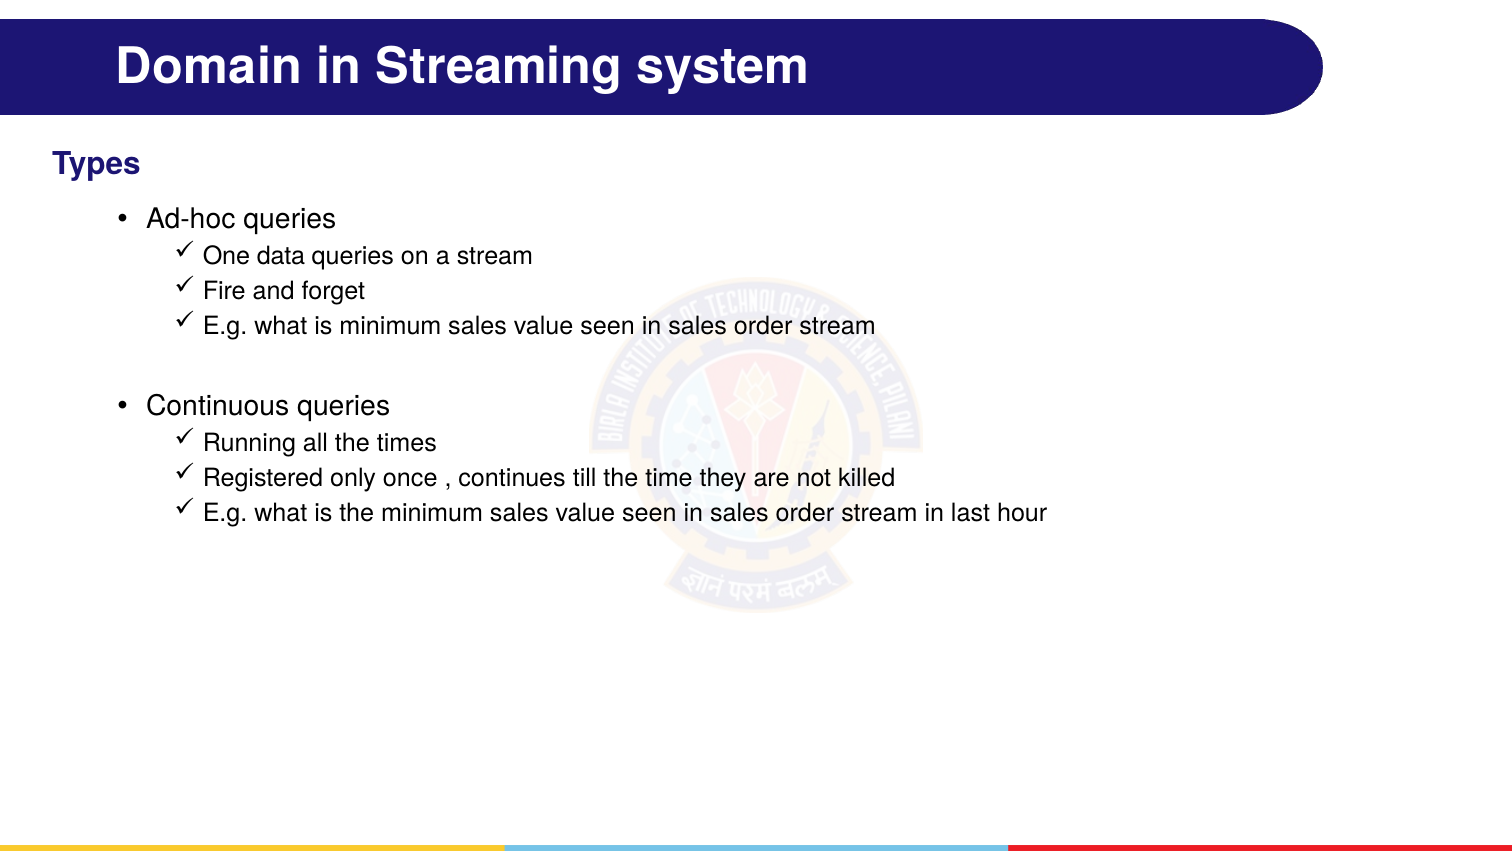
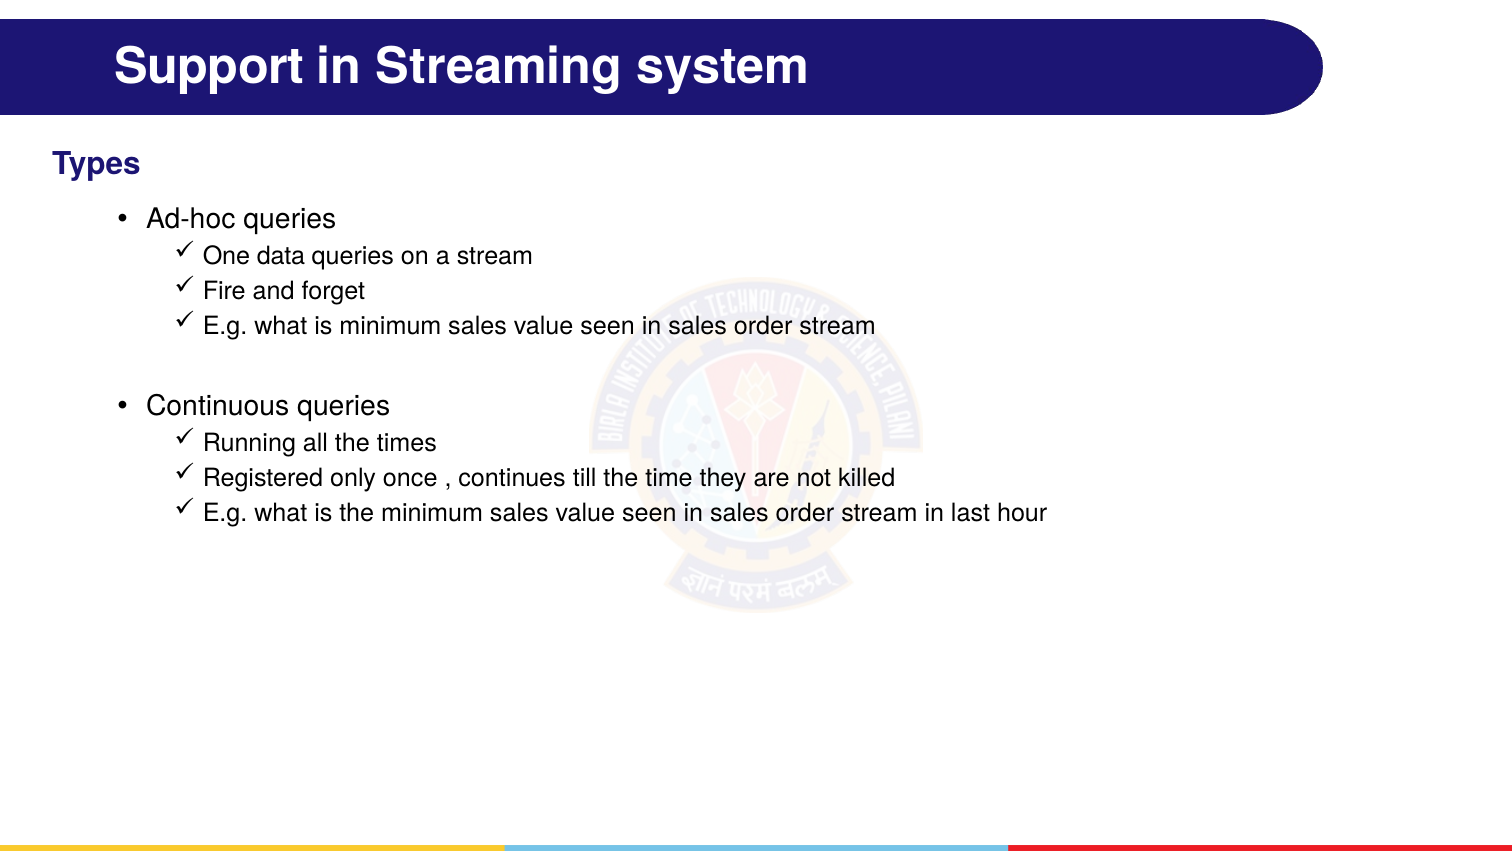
Domain: Domain -> Support
